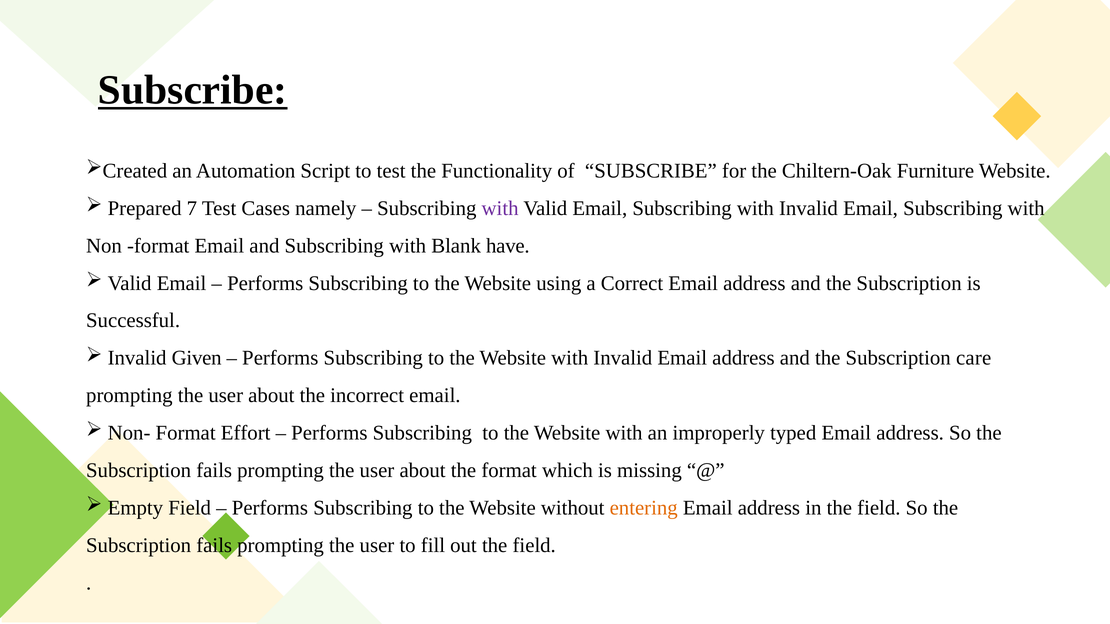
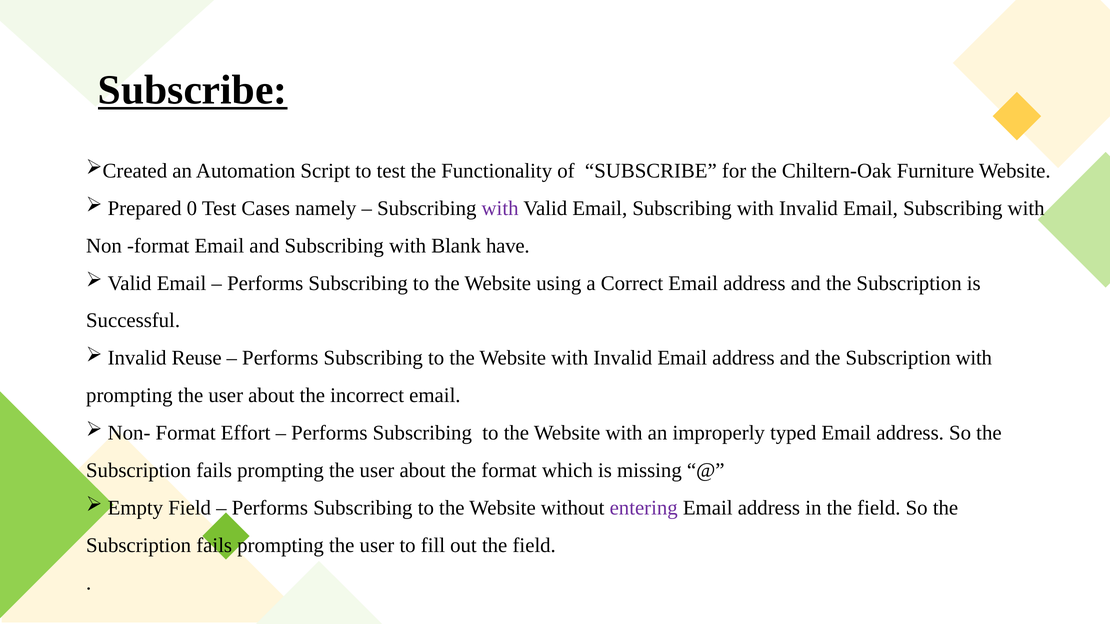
7: 7 -> 0
Given: Given -> Reuse
Subscription care: care -> with
entering colour: orange -> purple
